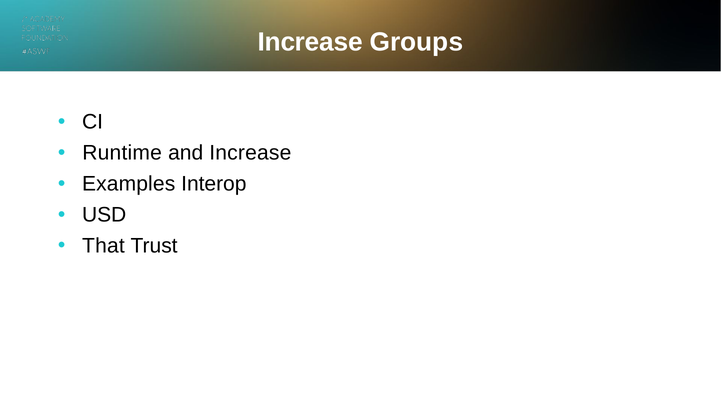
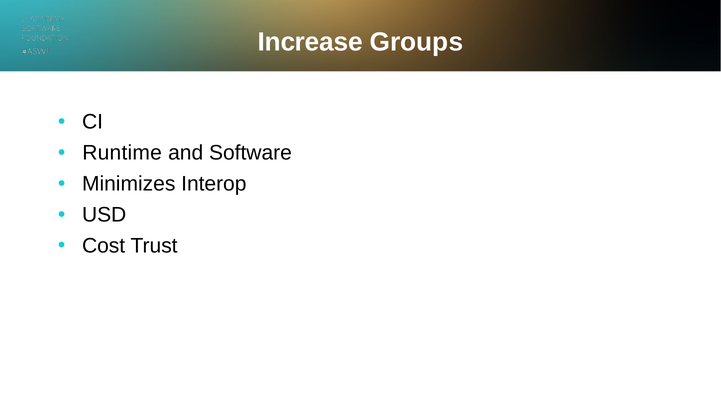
and Increase: Increase -> Software
Examples: Examples -> Minimizes
That: That -> Cost
